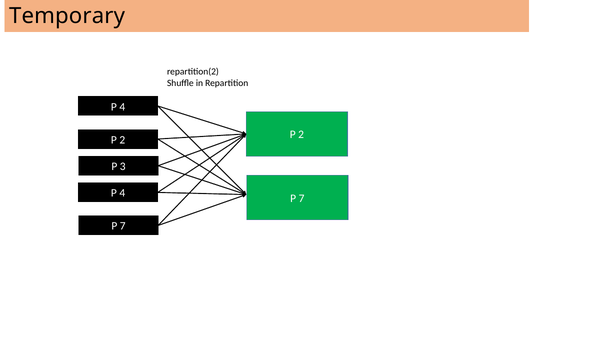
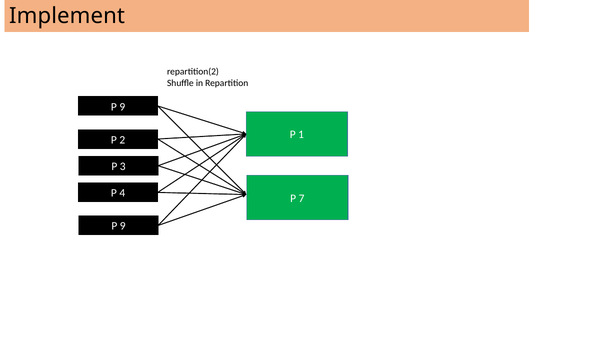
Temporary: Temporary -> Implement
4 at (122, 107): 4 -> 9
2 P 2: 2 -> 1
7 at (123, 226): 7 -> 9
